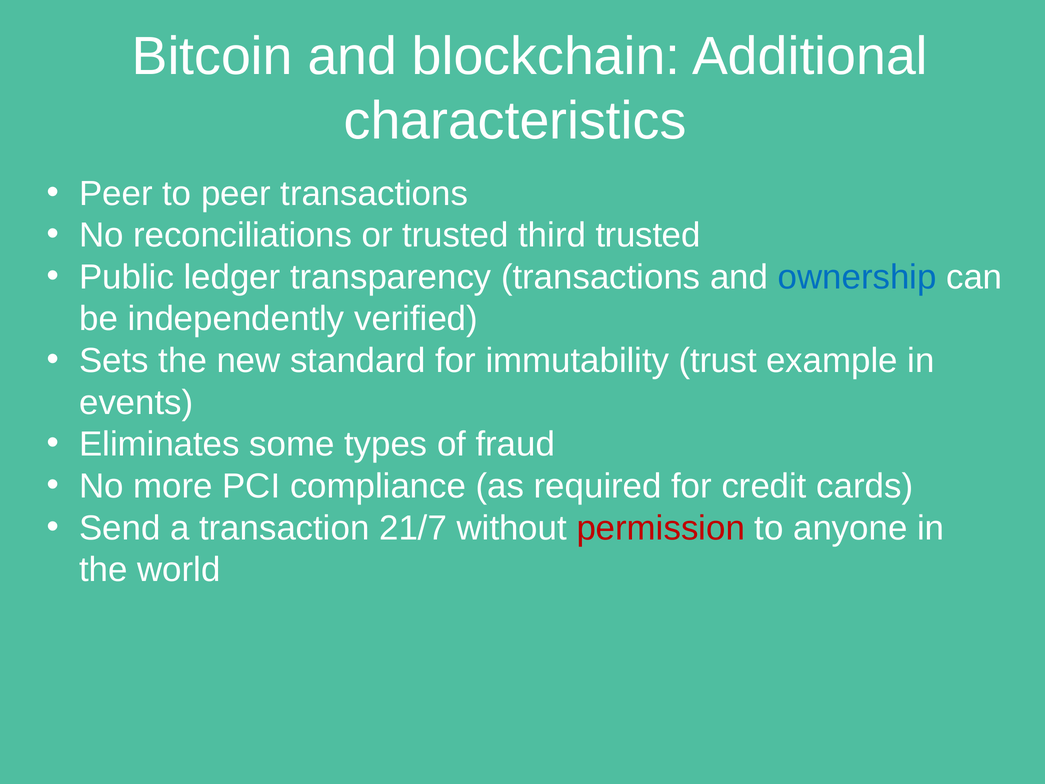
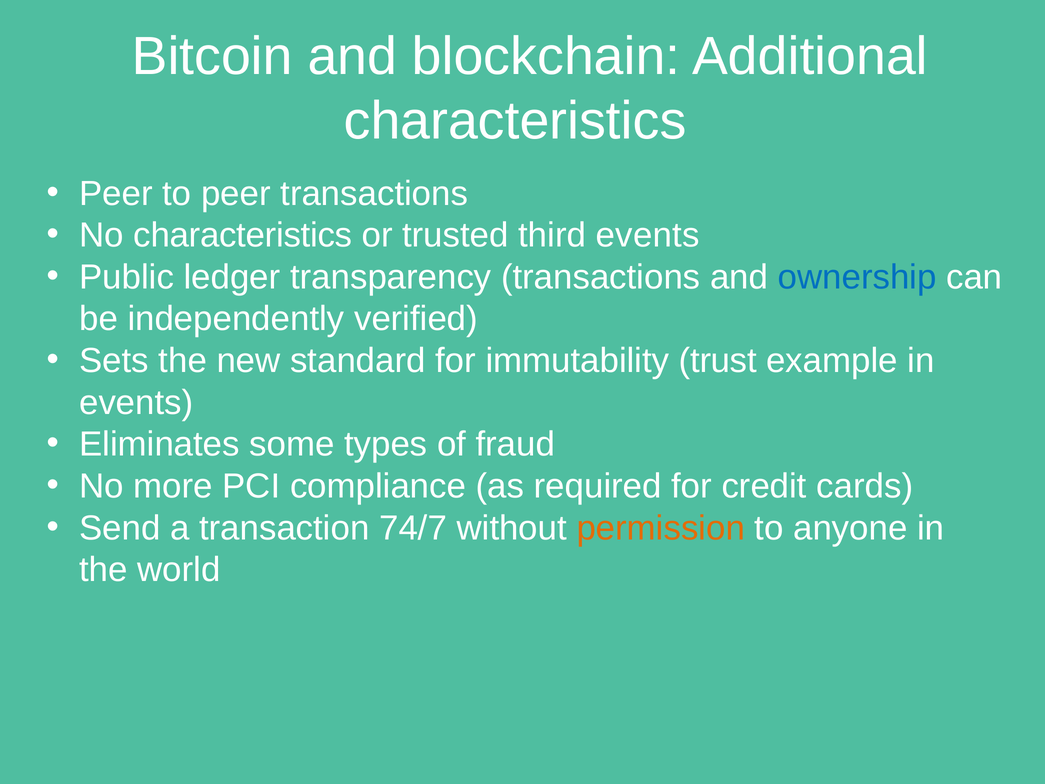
No reconciliations: reconciliations -> characteristics
third trusted: trusted -> events
21/7: 21/7 -> 74/7
permission colour: red -> orange
